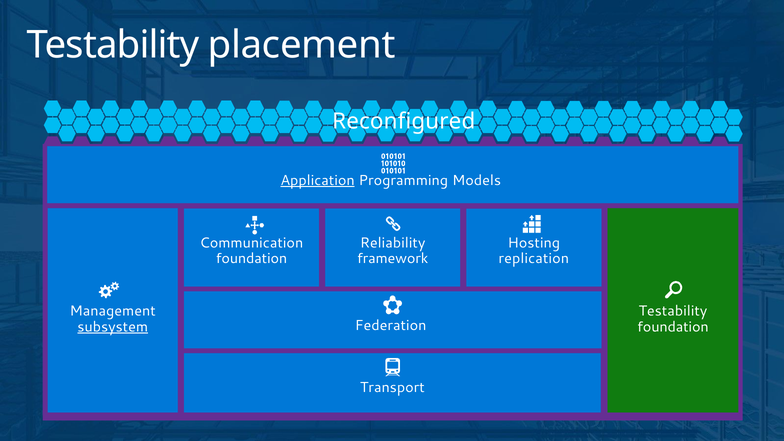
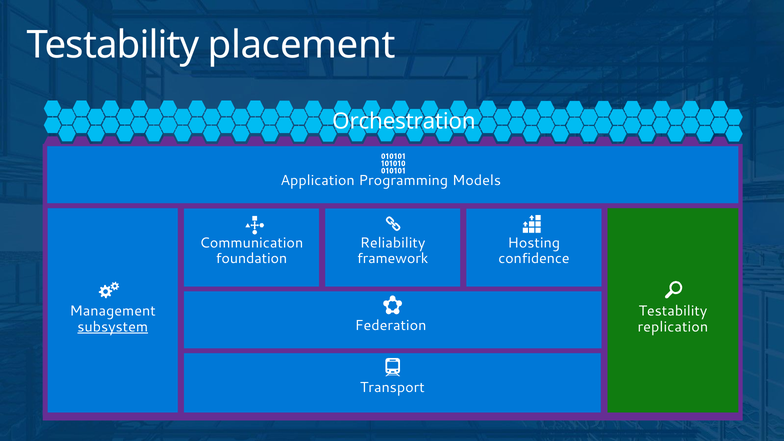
Reconfigured: Reconfigured -> Orchestration
Application underline: present -> none
replication: replication -> confidence
foundation at (673, 327): foundation -> replication
